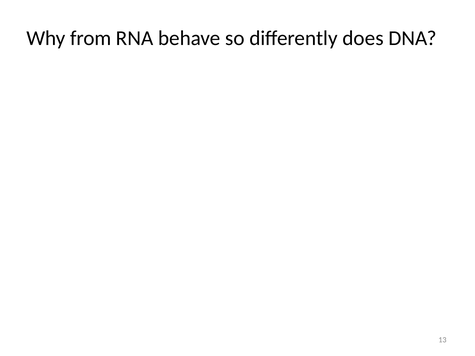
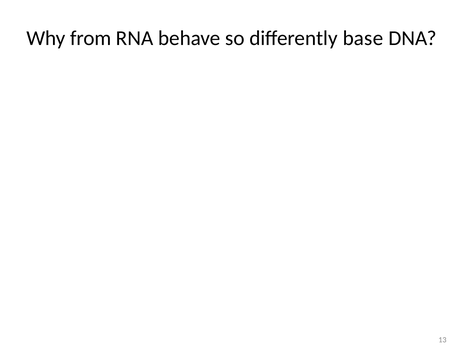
does: does -> base
